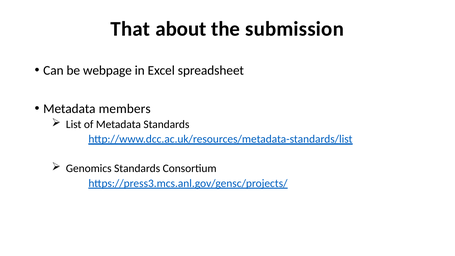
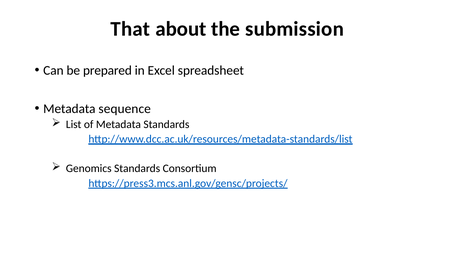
webpage: webpage -> prepared
members: members -> sequence
